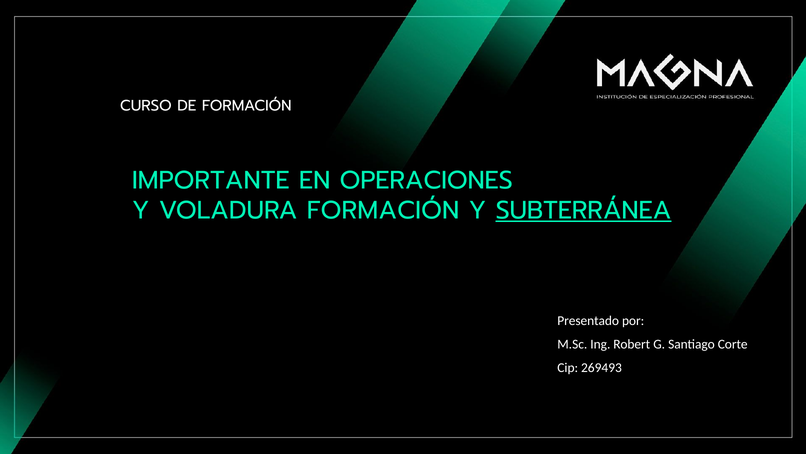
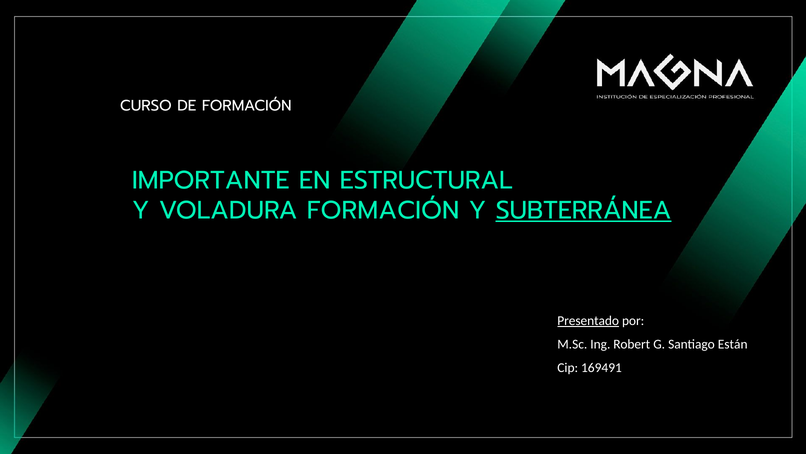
OPERACIONES: OPERACIONES -> ESTRUCTURAL
Presentado underline: none -> present
Corte: Corte -> Están
269493: 269493 -> 169491
